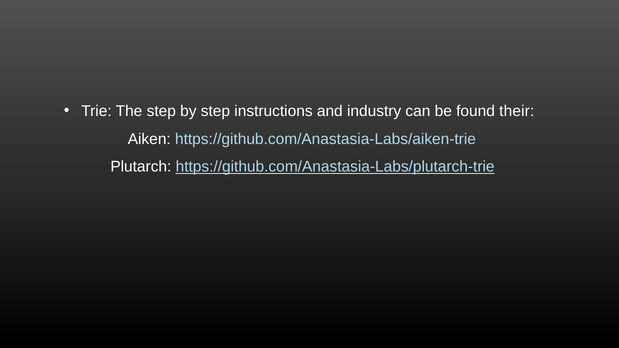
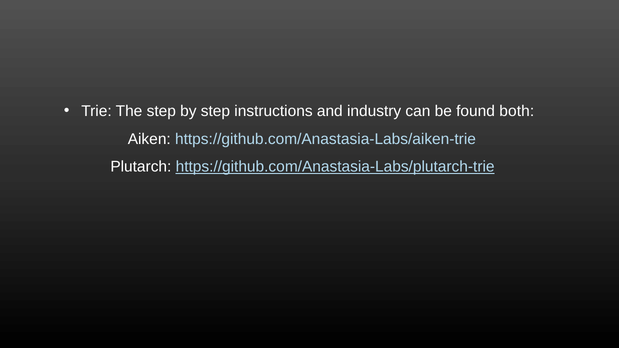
their: their -> both
